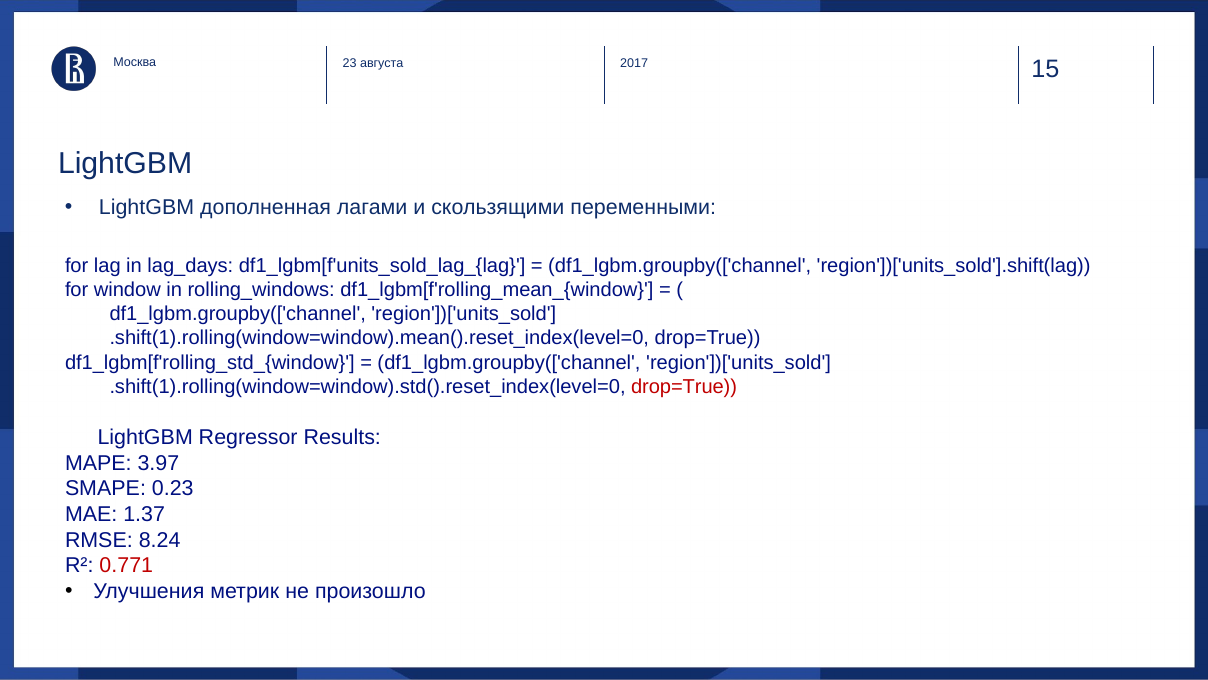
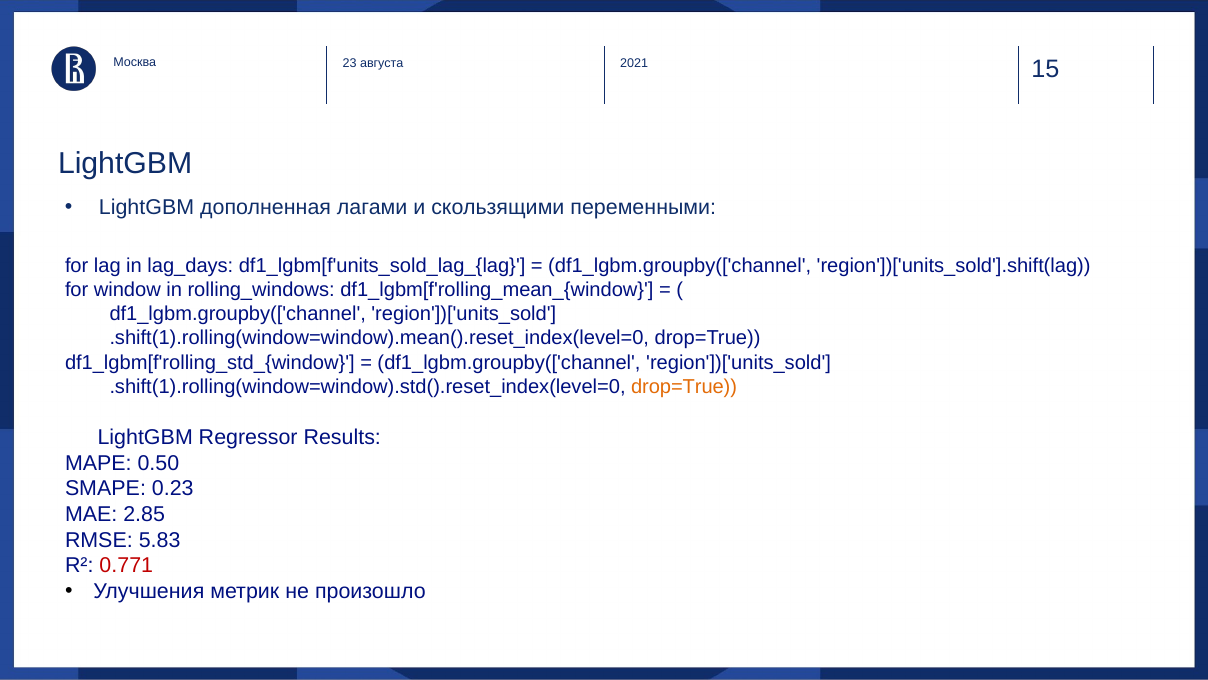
2017: 2017 -> 2021
drop=True at (684, 386) colour: red -> orange
3.97: 3.97 -> 0.50
1.37: 1.37 -> 2.85
8.24: 8.24 -> 5.83
